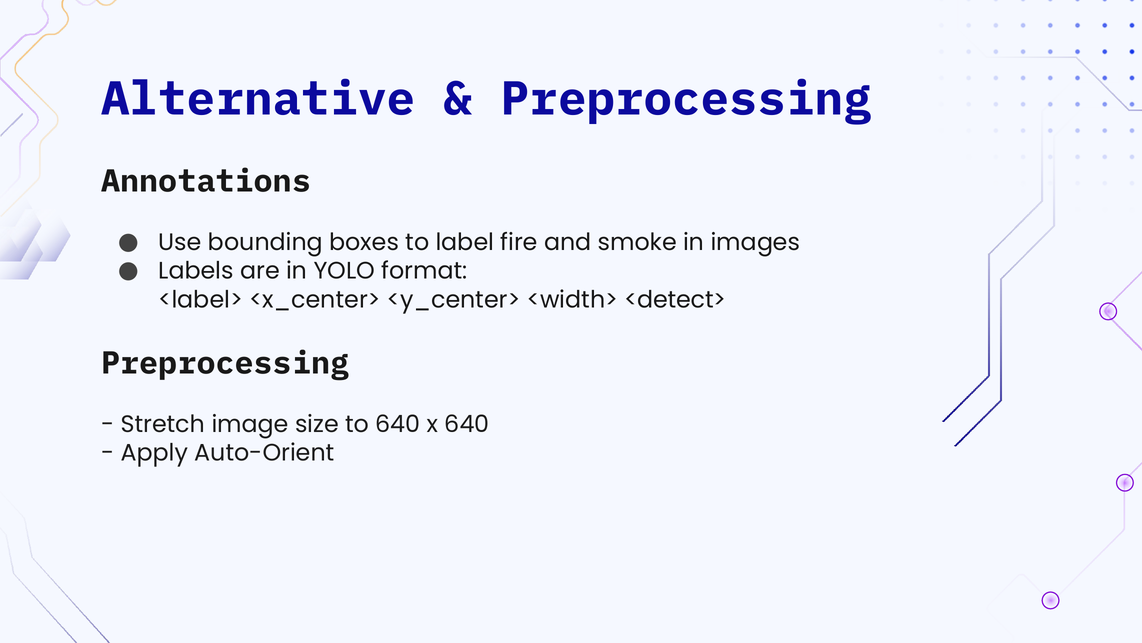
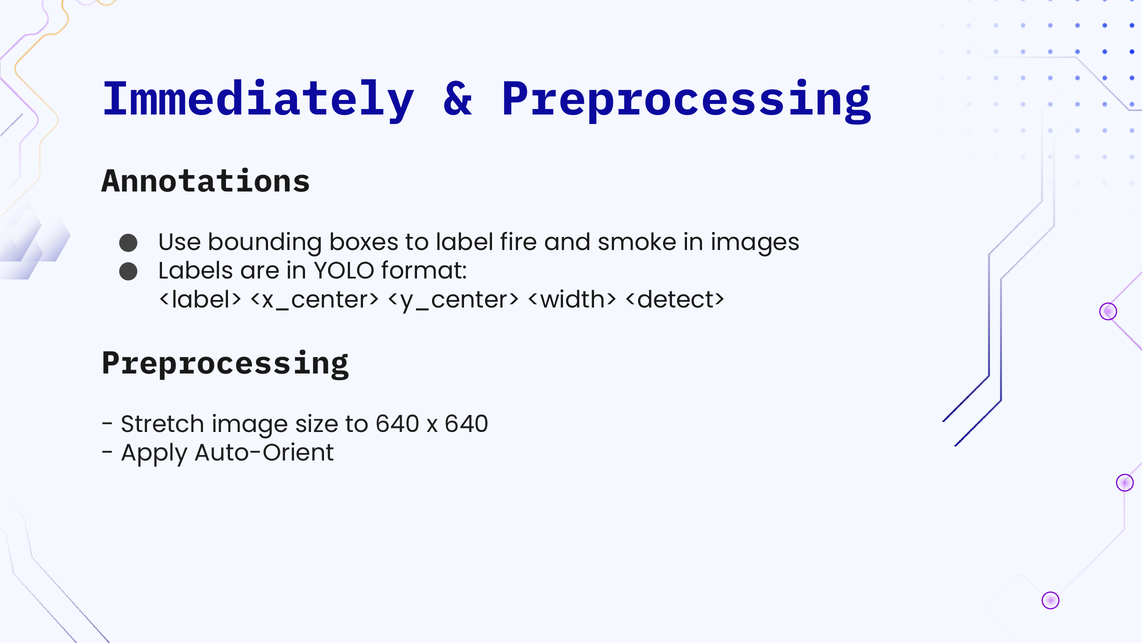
Alternative: Alternative -> Immediately
